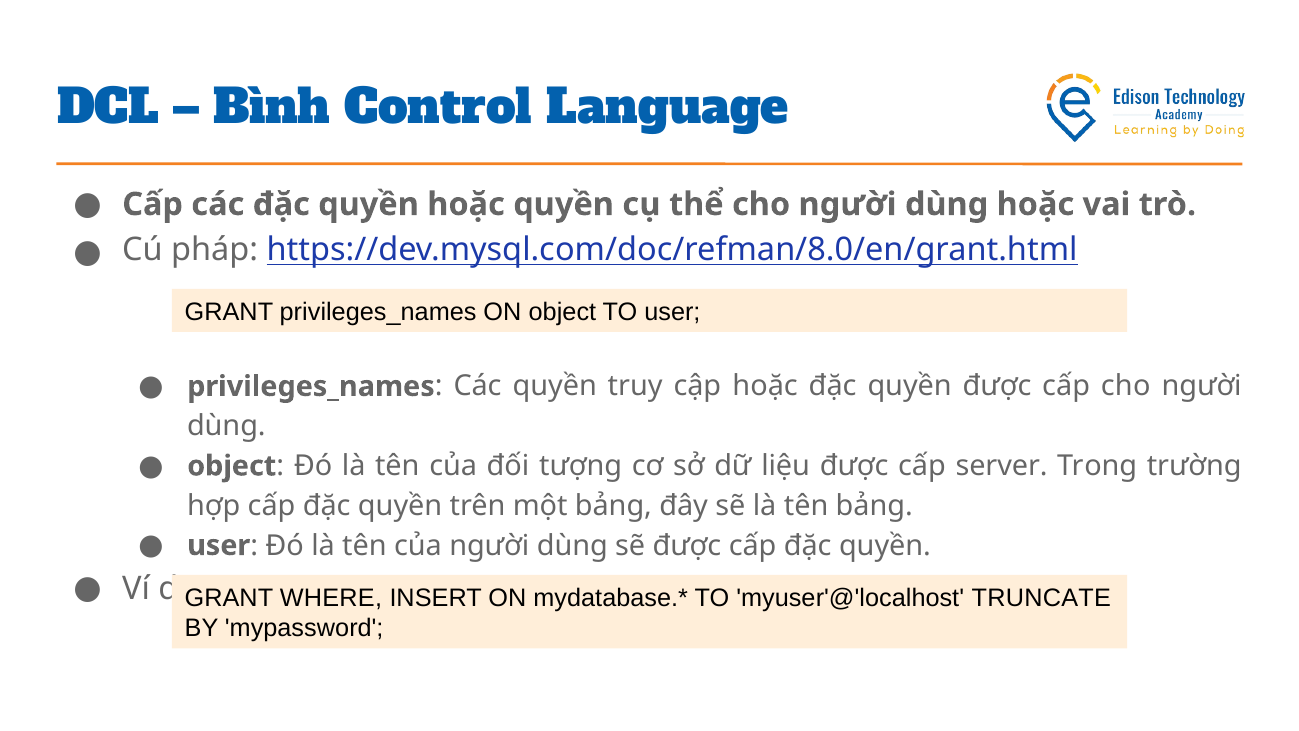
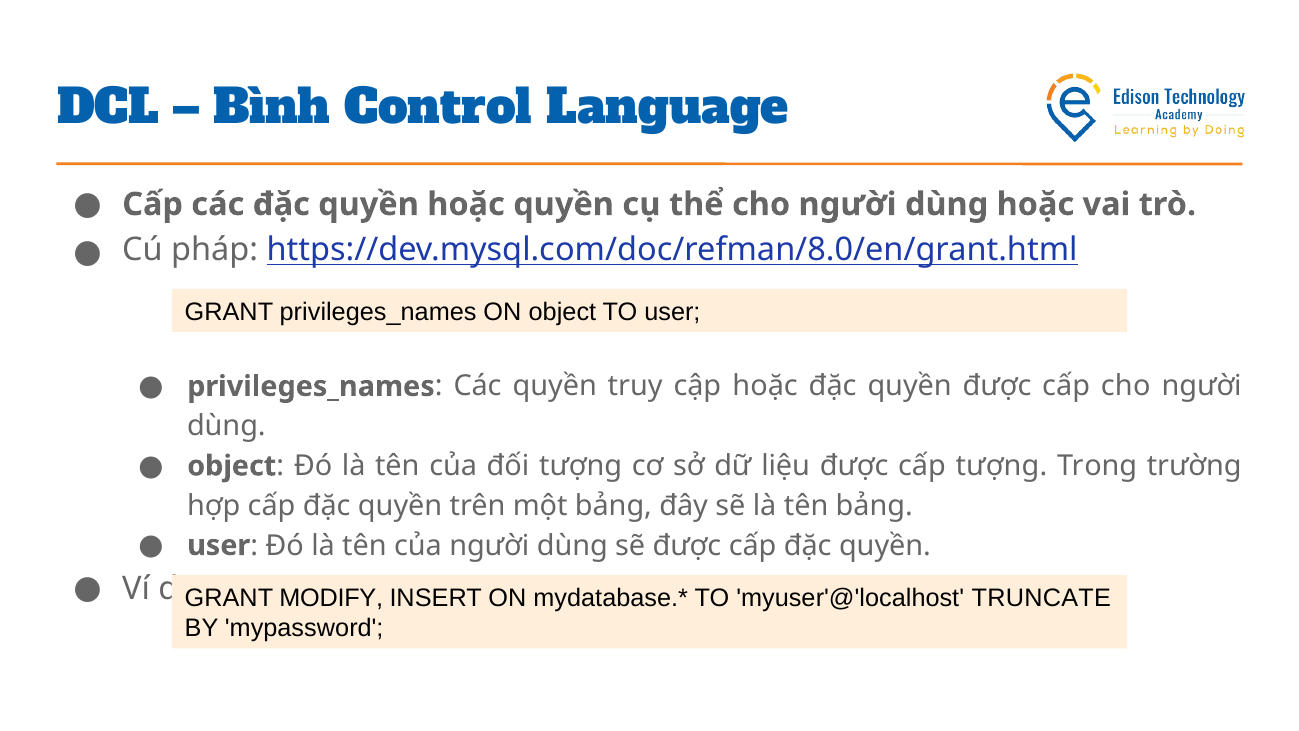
cấp server: server -> tượng
WHERE: WHERE -> MODIFY
